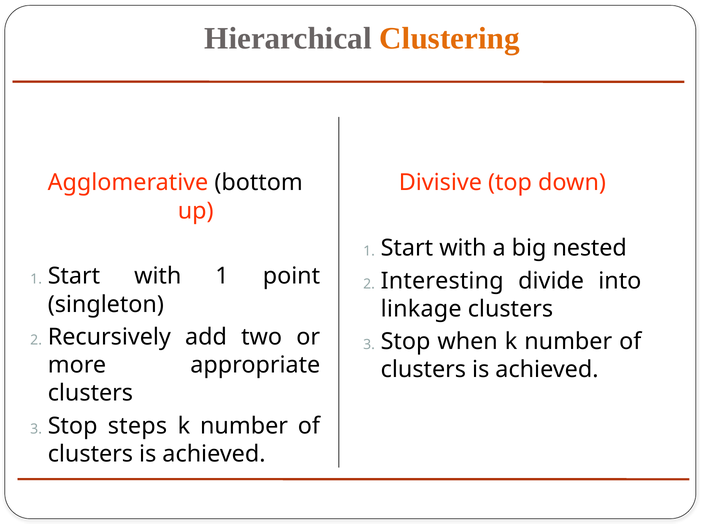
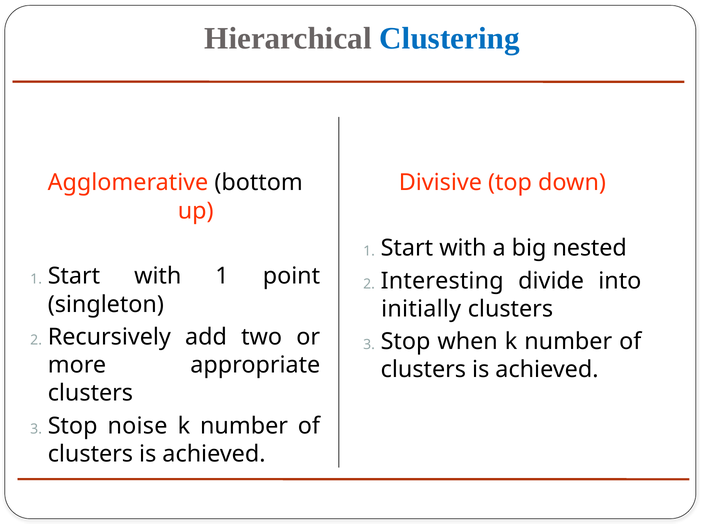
Clustering colour: orange -> blue
linkage: linkage -> initially
steps: steps -> noise
